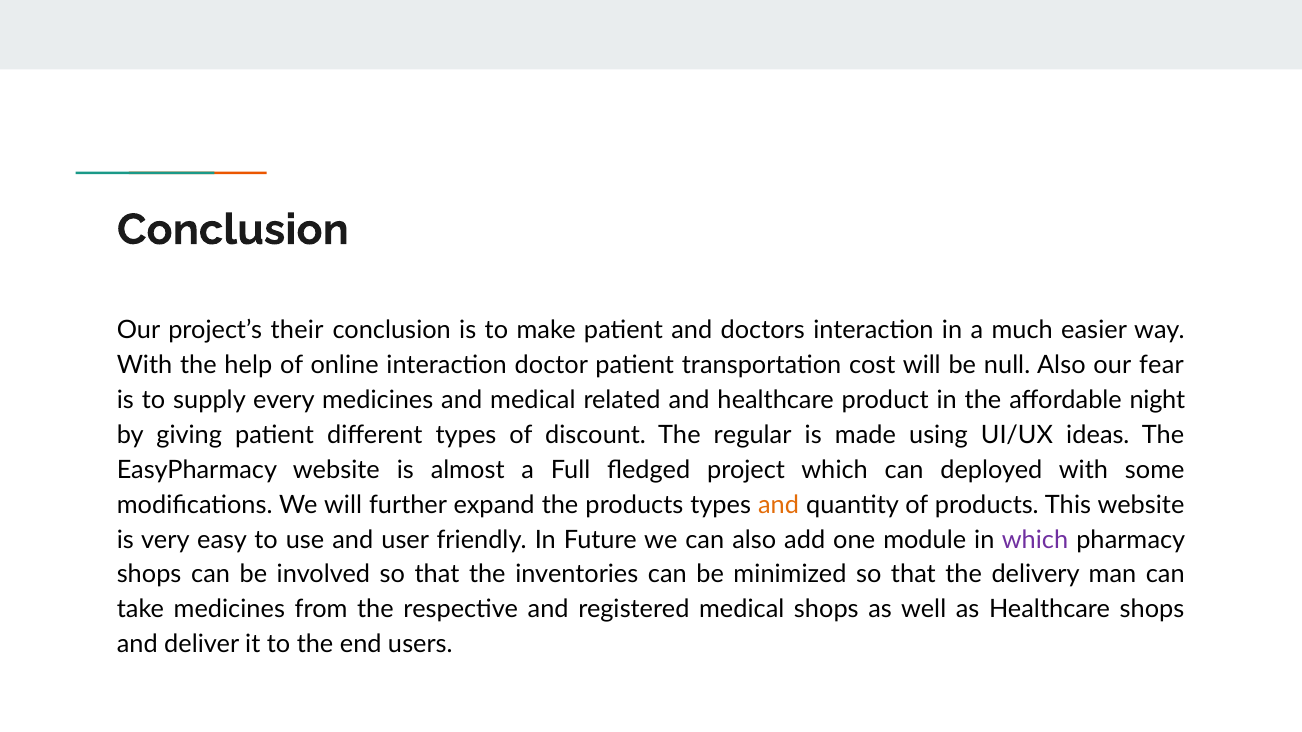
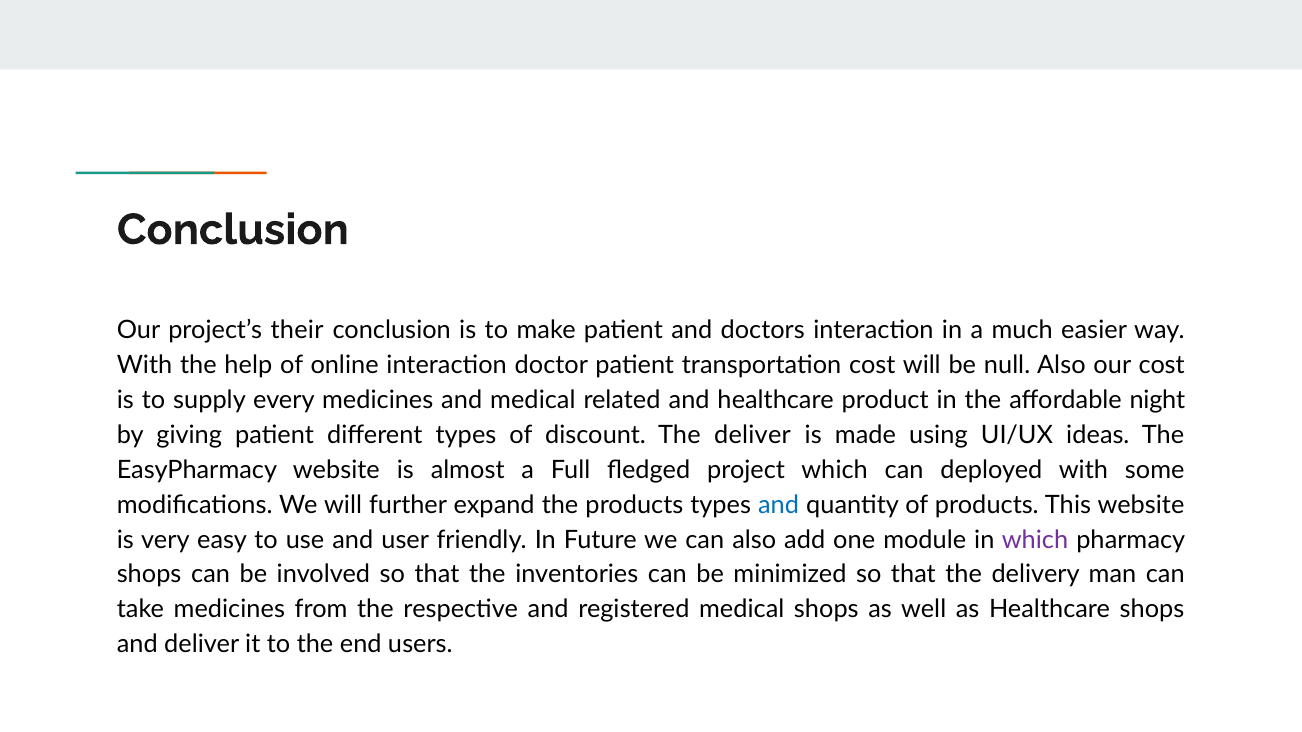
our fear: fear -> cost
The regular: regular -> deliver
and at (779, 505) colour: orange -> blue
